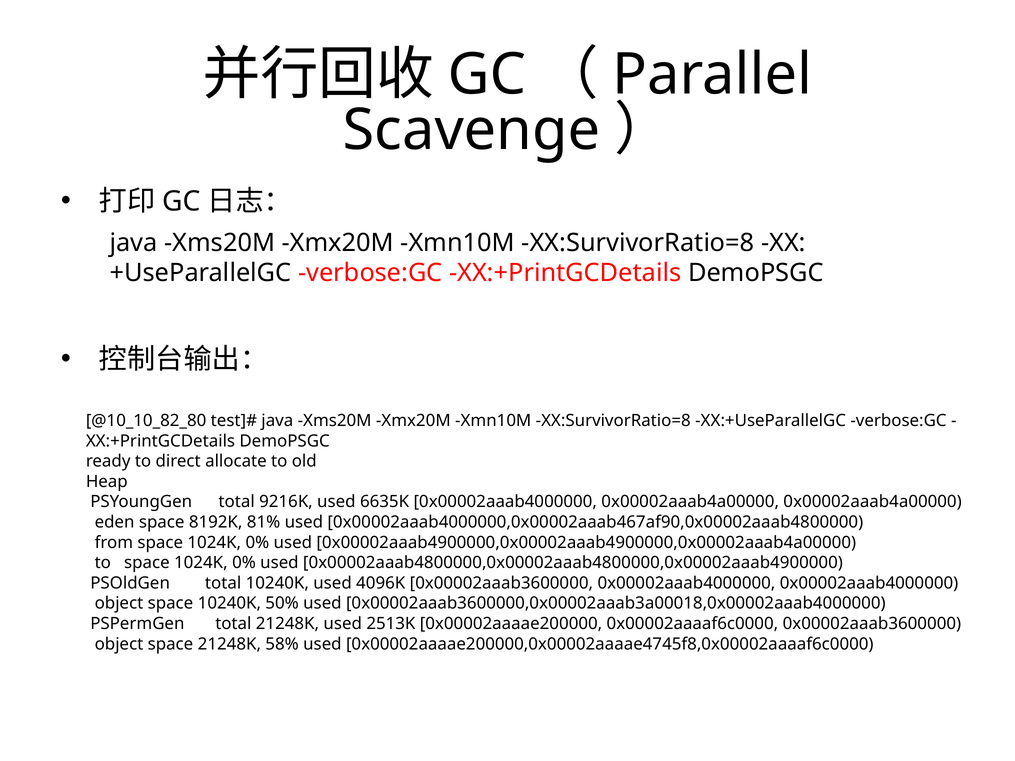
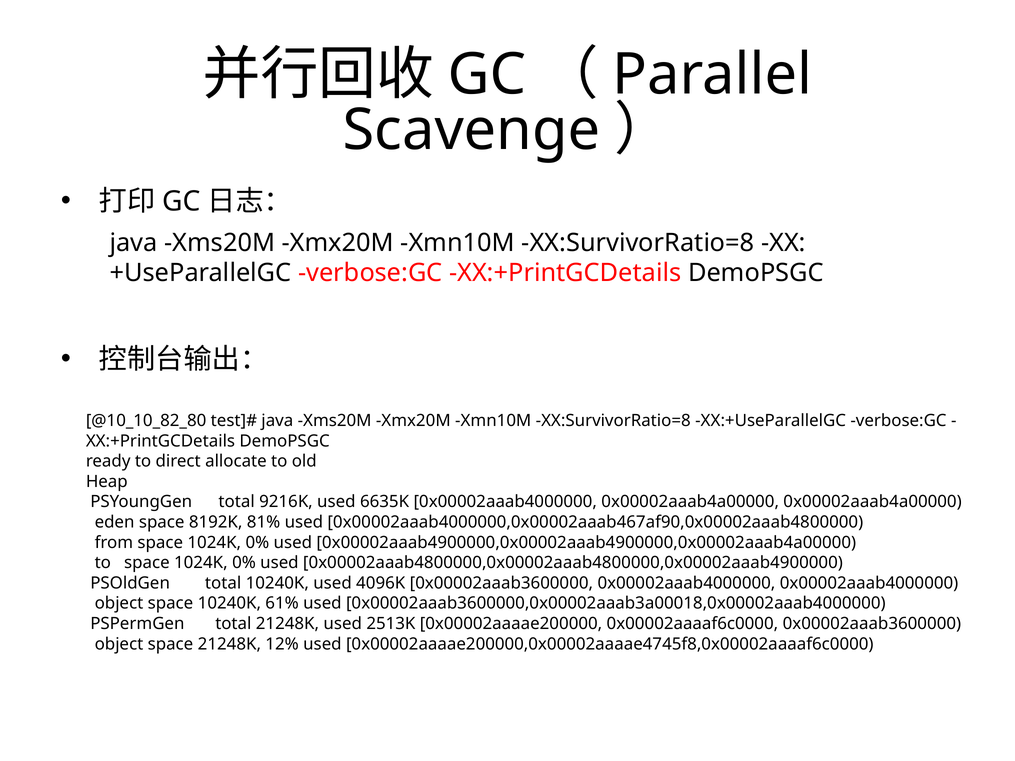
50%: 50% -> 61%
58%: 58% -> 12%
